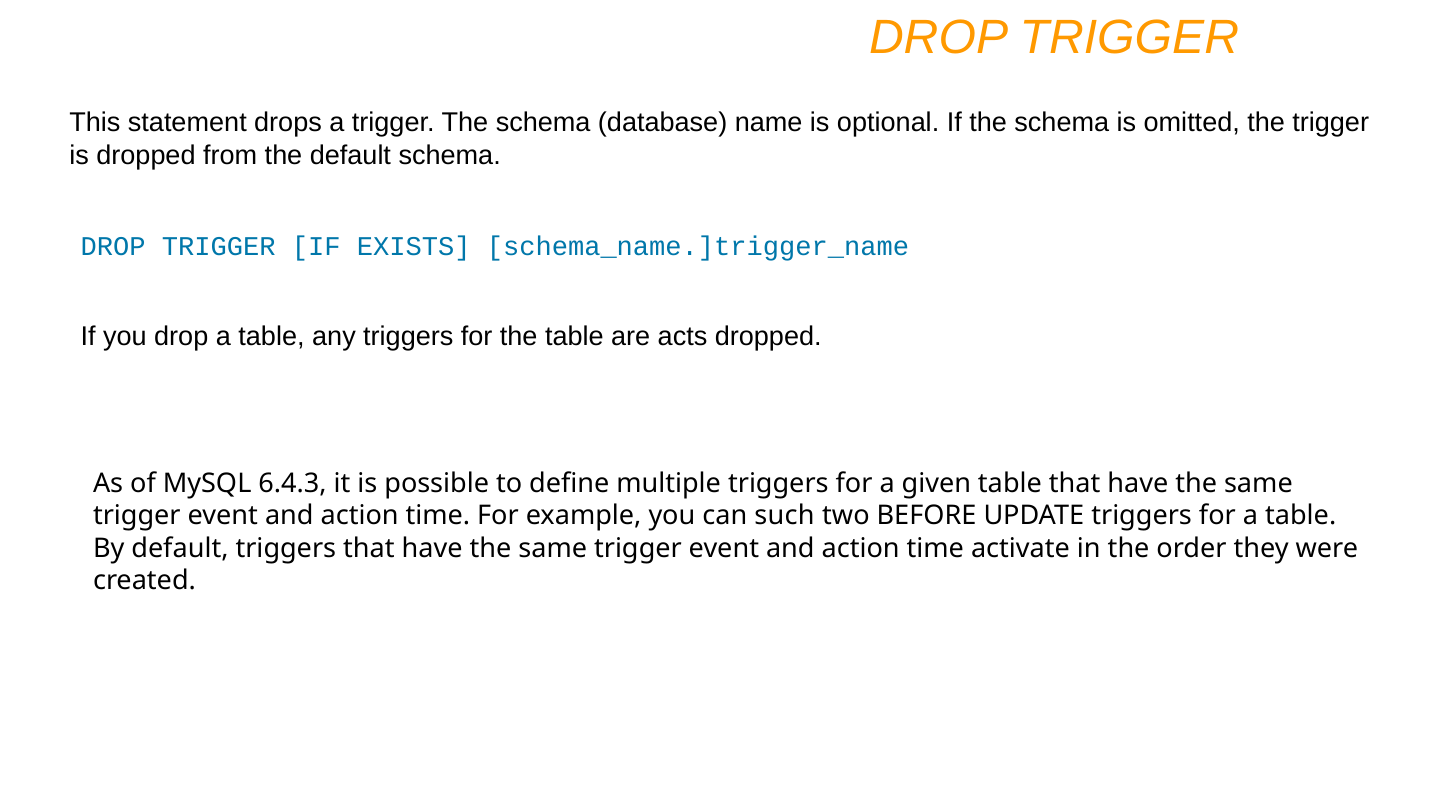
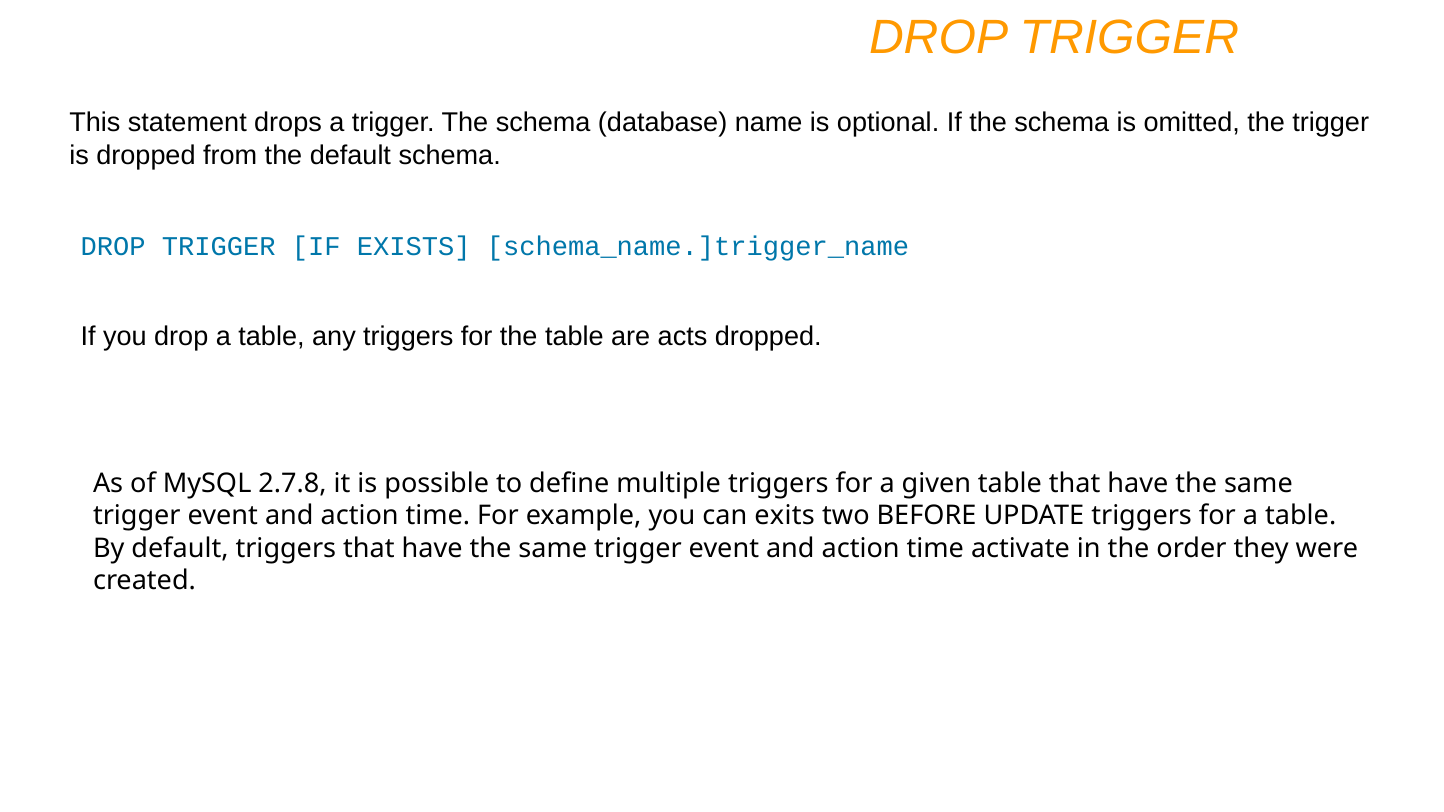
6.4.3: 6.4.3 -> 2.7.8
such: such -> exits
